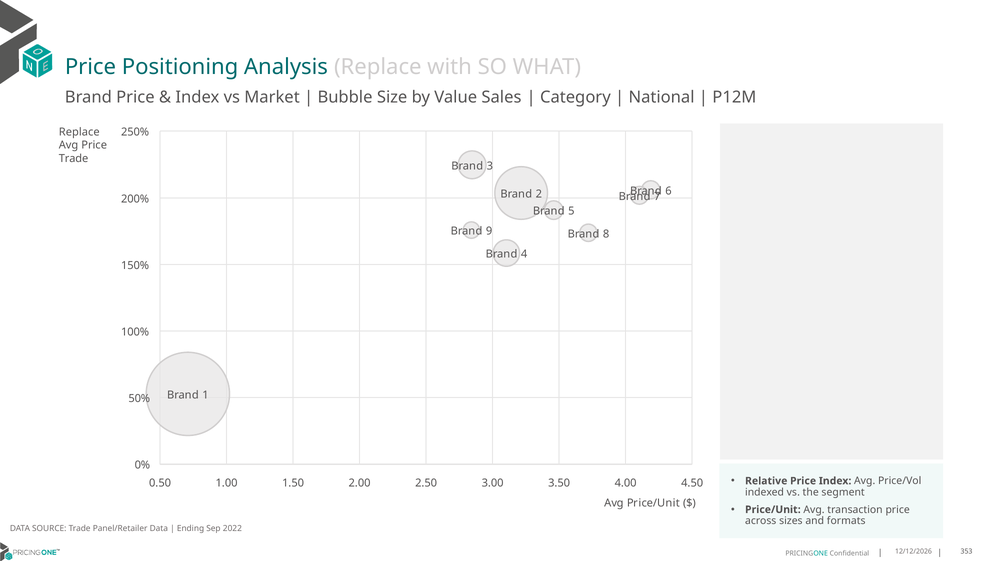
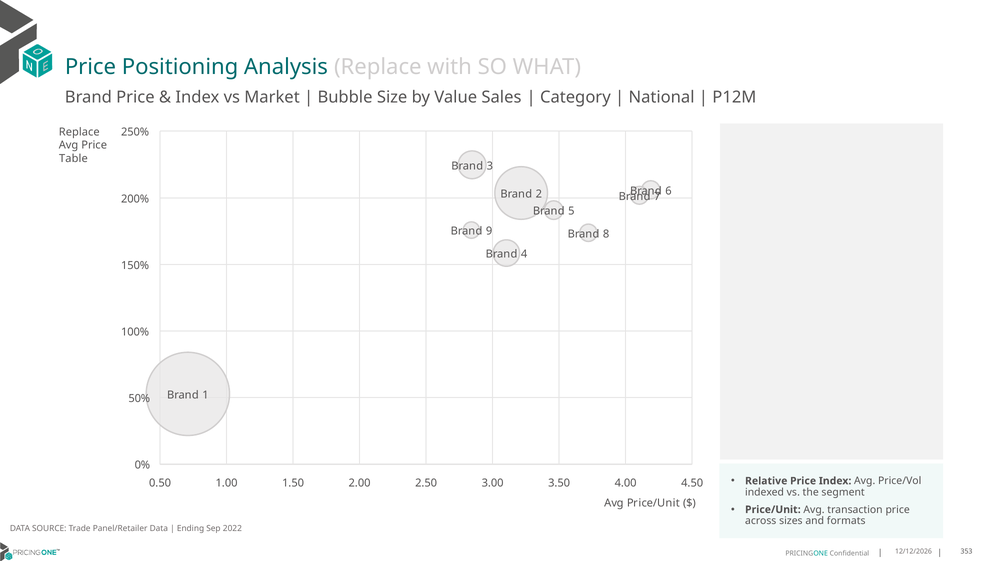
Trade at (74, 158): Trade -> Table
